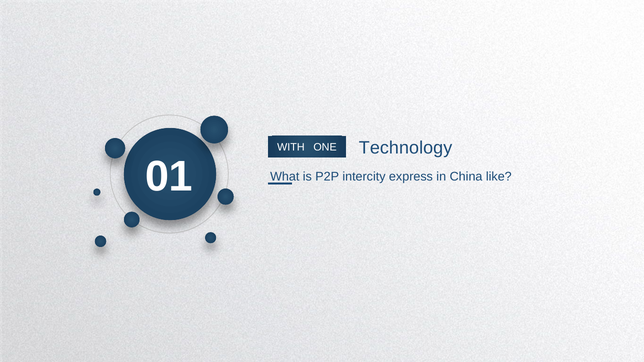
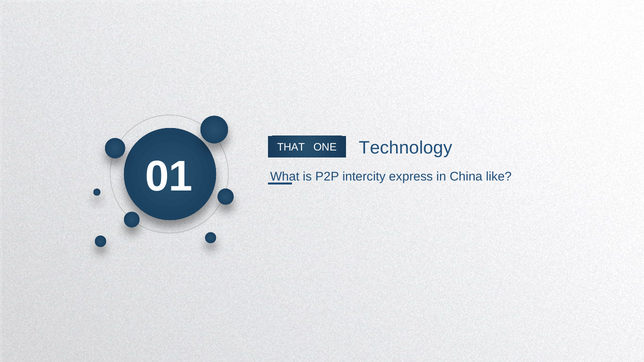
WITH: WITH -> THAT
